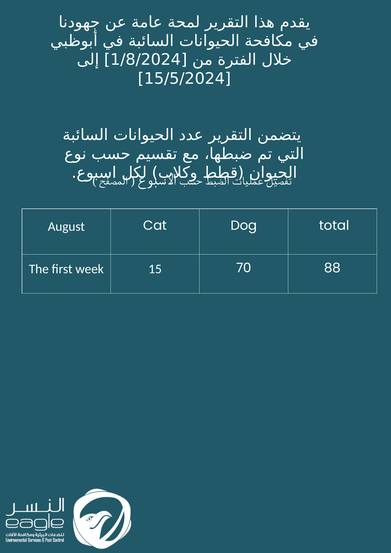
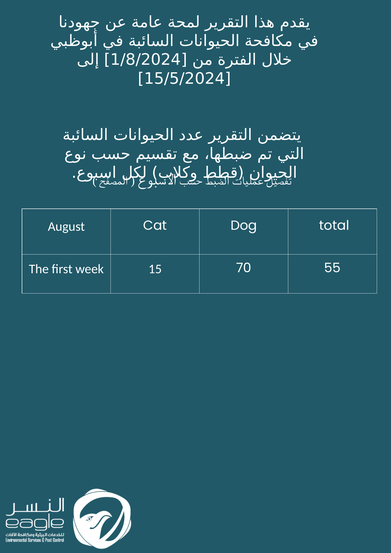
88: 88 -> 55
